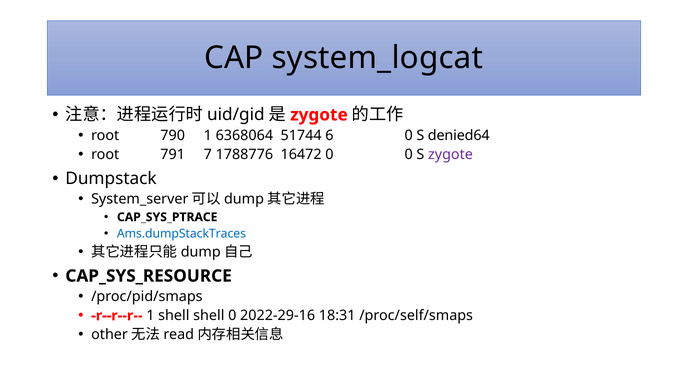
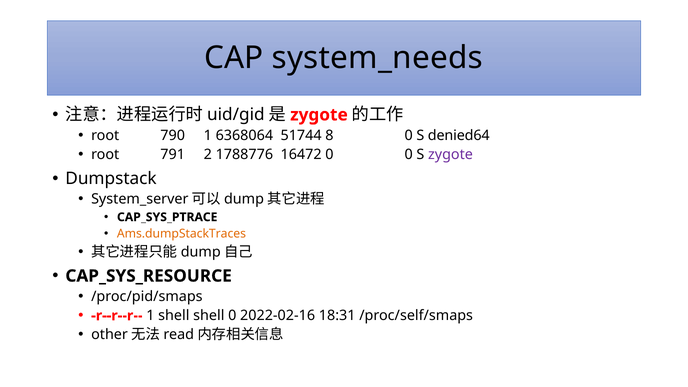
system_logcat: system_logcat -> system_needs
6: 6 -> 8
7: 7 -> 2
Ams.dumpStackTraces colour: blue -> orange
2022-29-16: 2022-29-16 -> 2022-02-16
